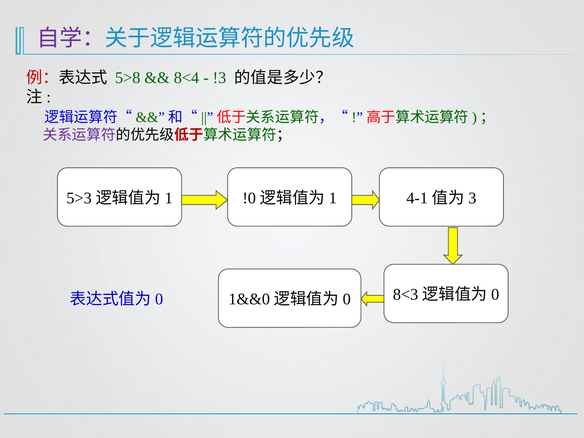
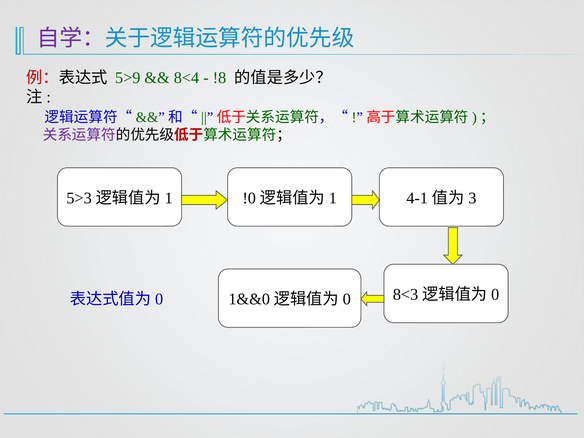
5>8: 5>8 -> 5>9
!3: !3 -> !8
